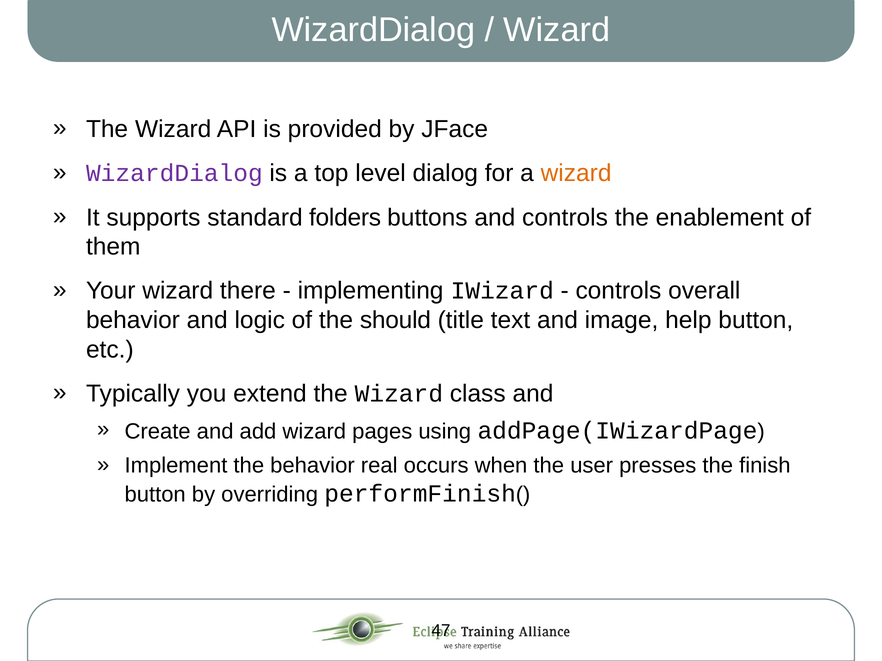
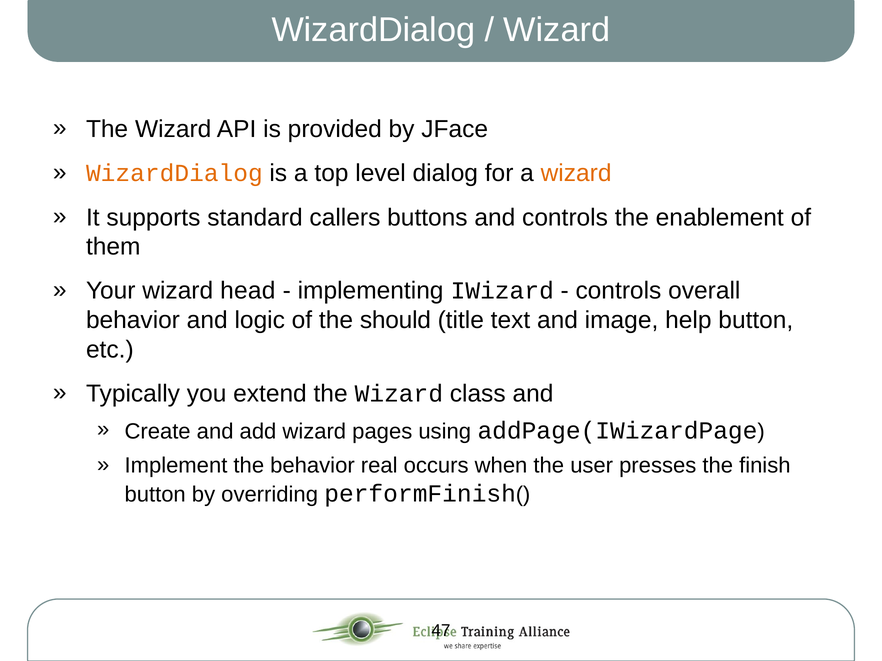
WizardDialog at (174, 173) colour: purple -> orange
folders: folders -> callers
there: there -> head
